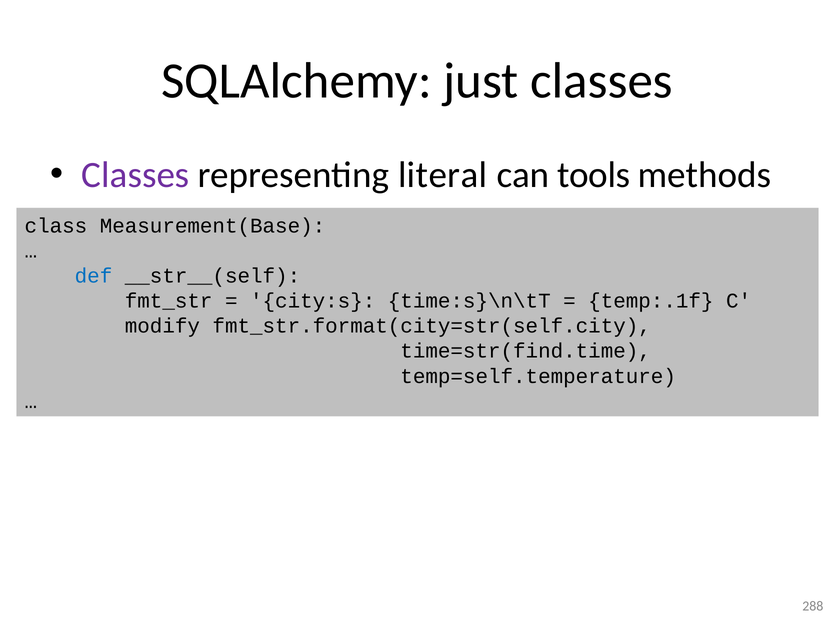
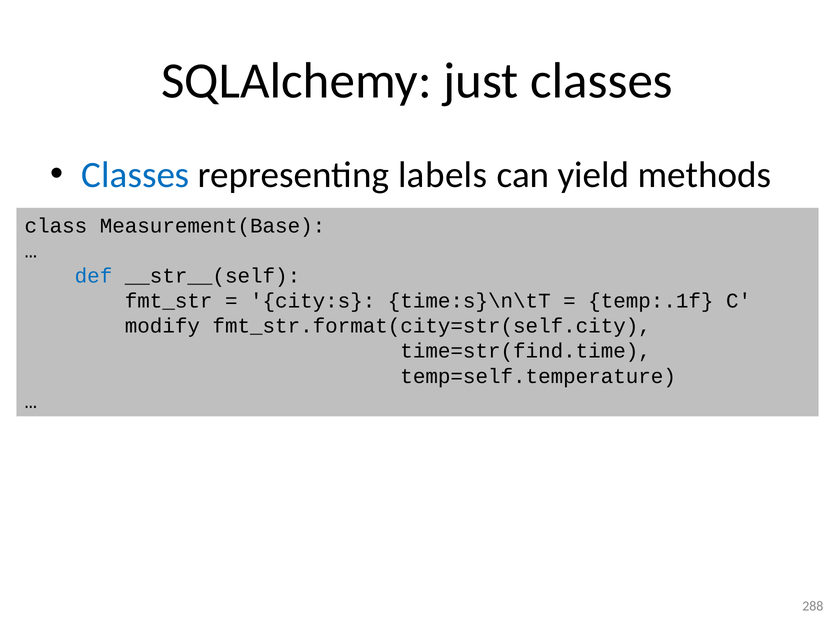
Classes at (135, 175) colour: purple -> blue
literal: literal -> labels
tools: tools -> yield
